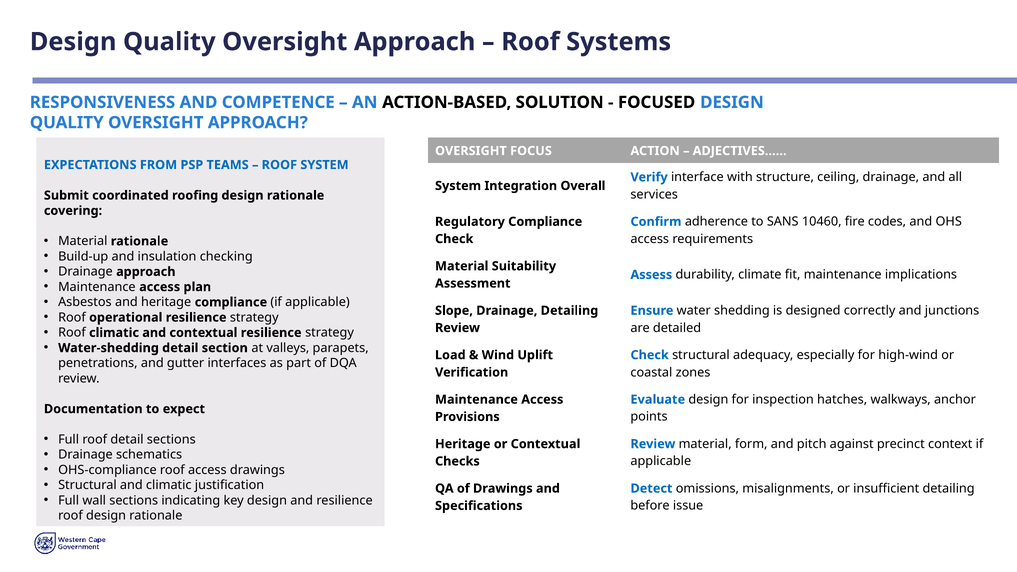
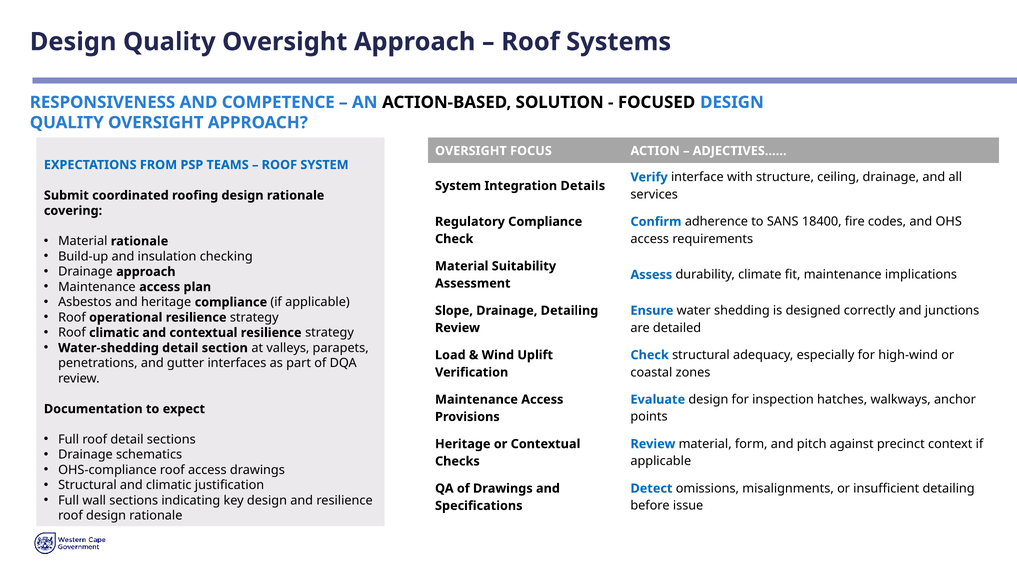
Overall: Overall -> Details
10460: 10460 -> 18400
